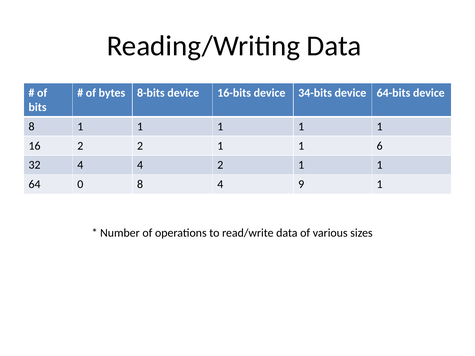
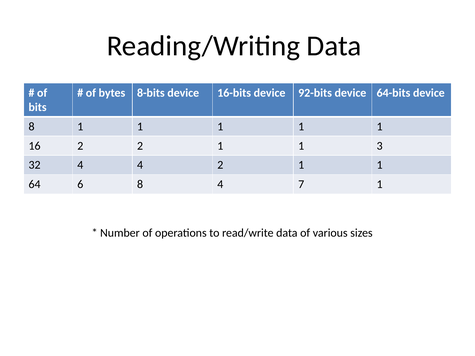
34-bits: 34-bits -> 92-bits
6: 6 -> 3
0: 0 -> 6
9: 9 -> 7
